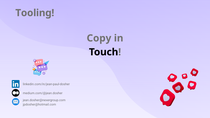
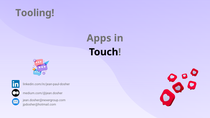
Copy: Copy -> Apps
